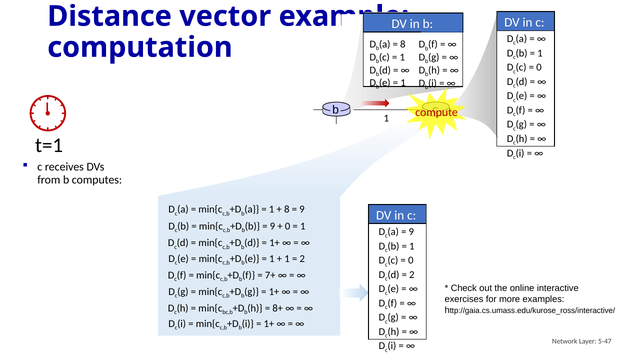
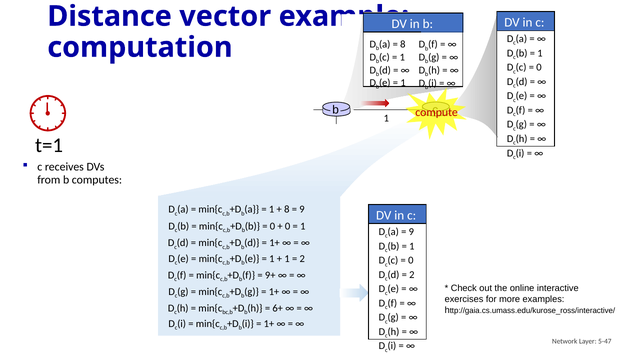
9 at (272, 226): 9 -> 0
7+: 7+ -> 9+
8+: 8+ -> 6+
